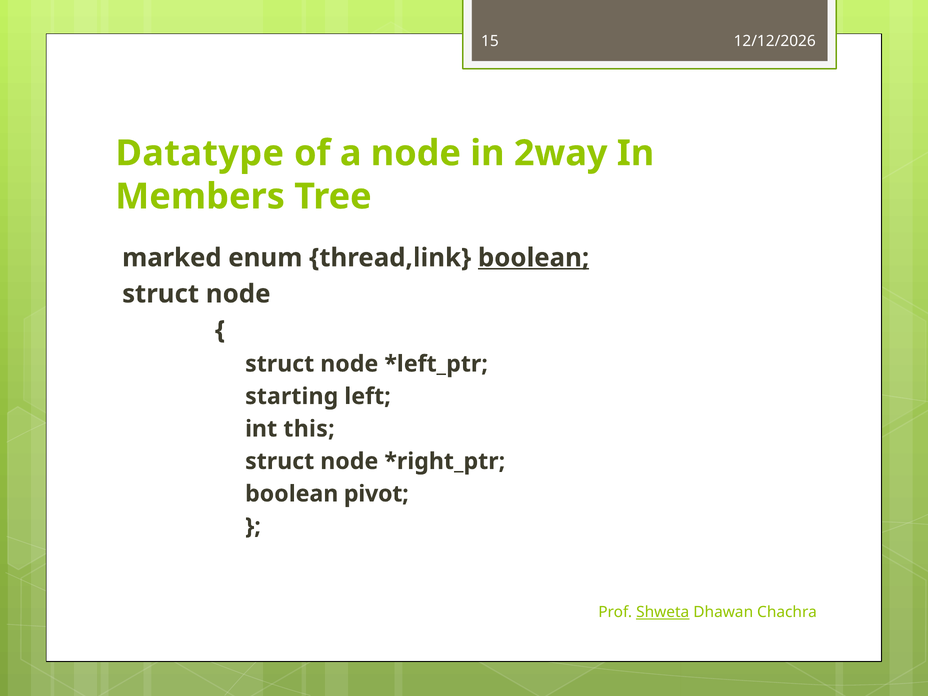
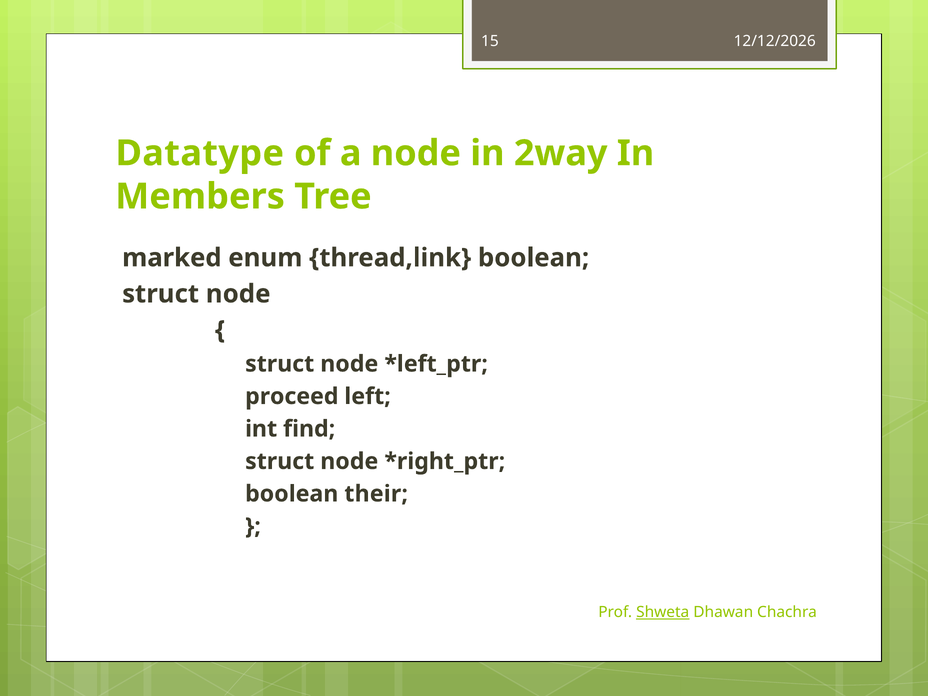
boolean at (534, 258) underline: present -> none
starting: starting -> proceed
this: this -> find
pivot: pivot -> their
